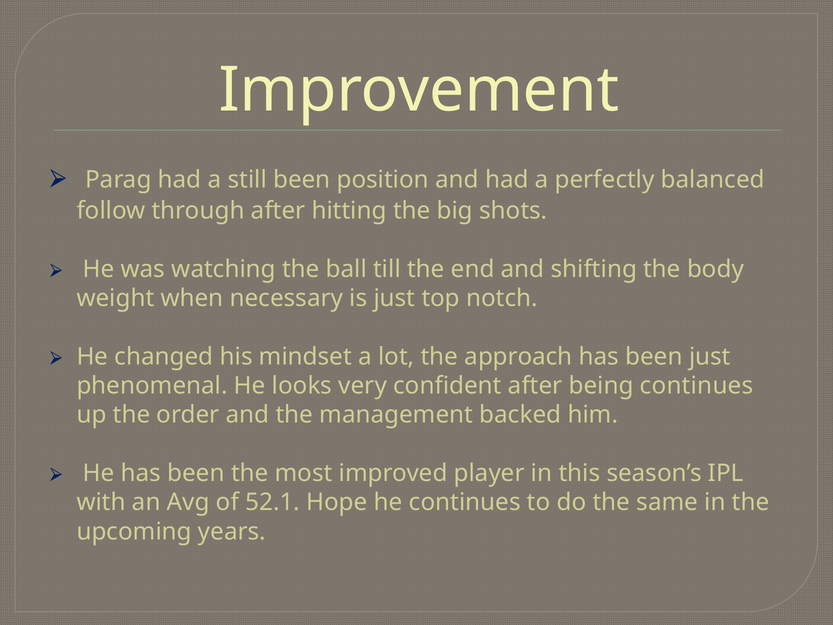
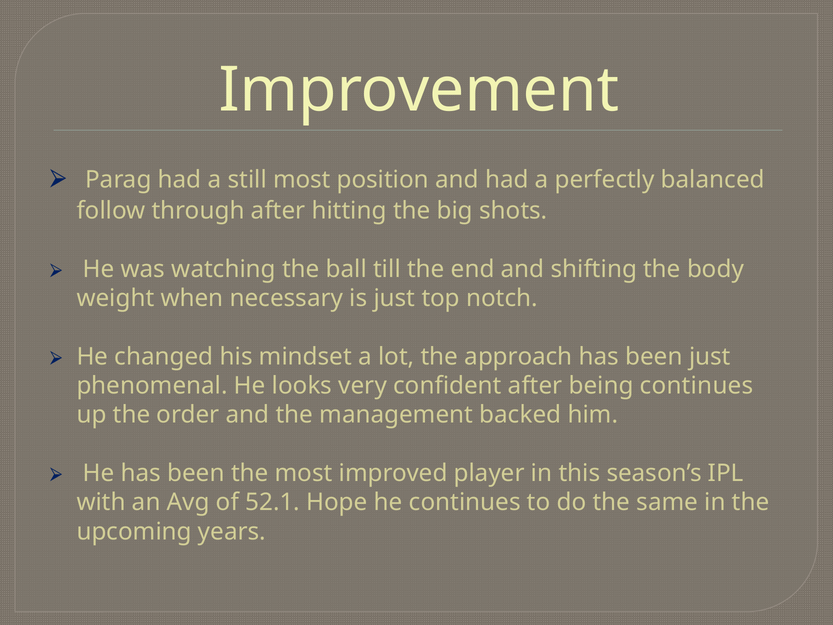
still been: been -> most
